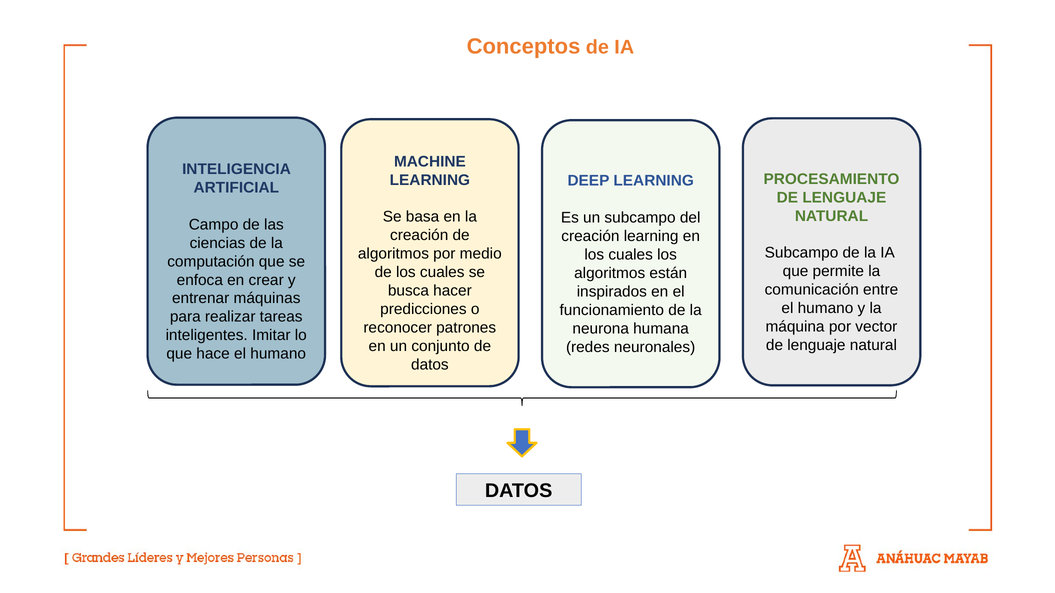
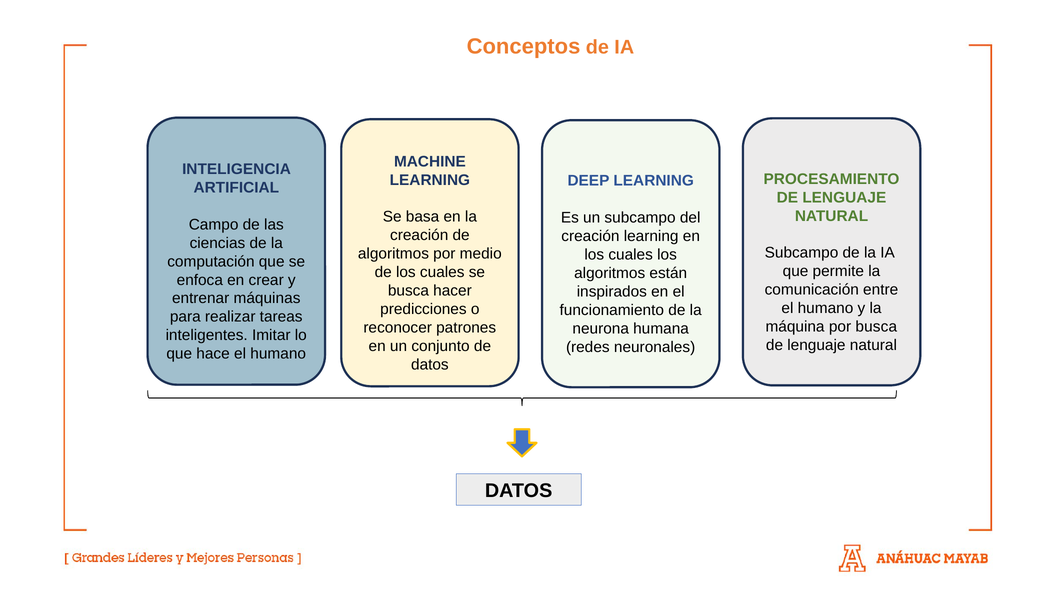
por vector: vector -> busca
